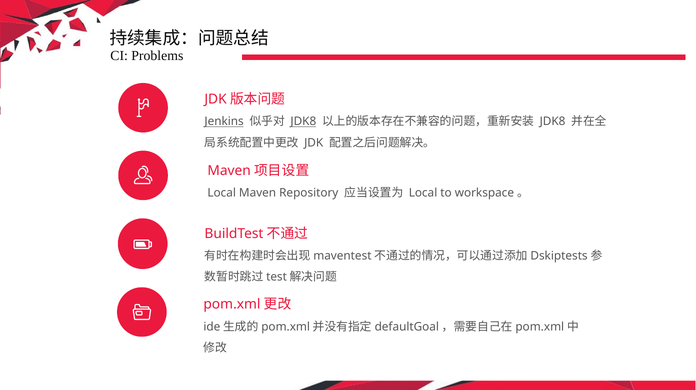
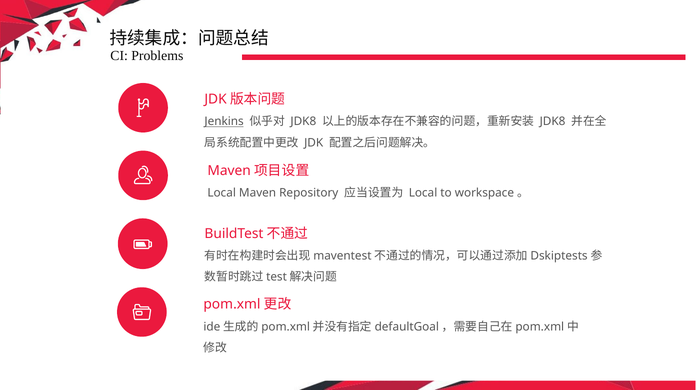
JDK8 at (303, 122) underline: present -> none
